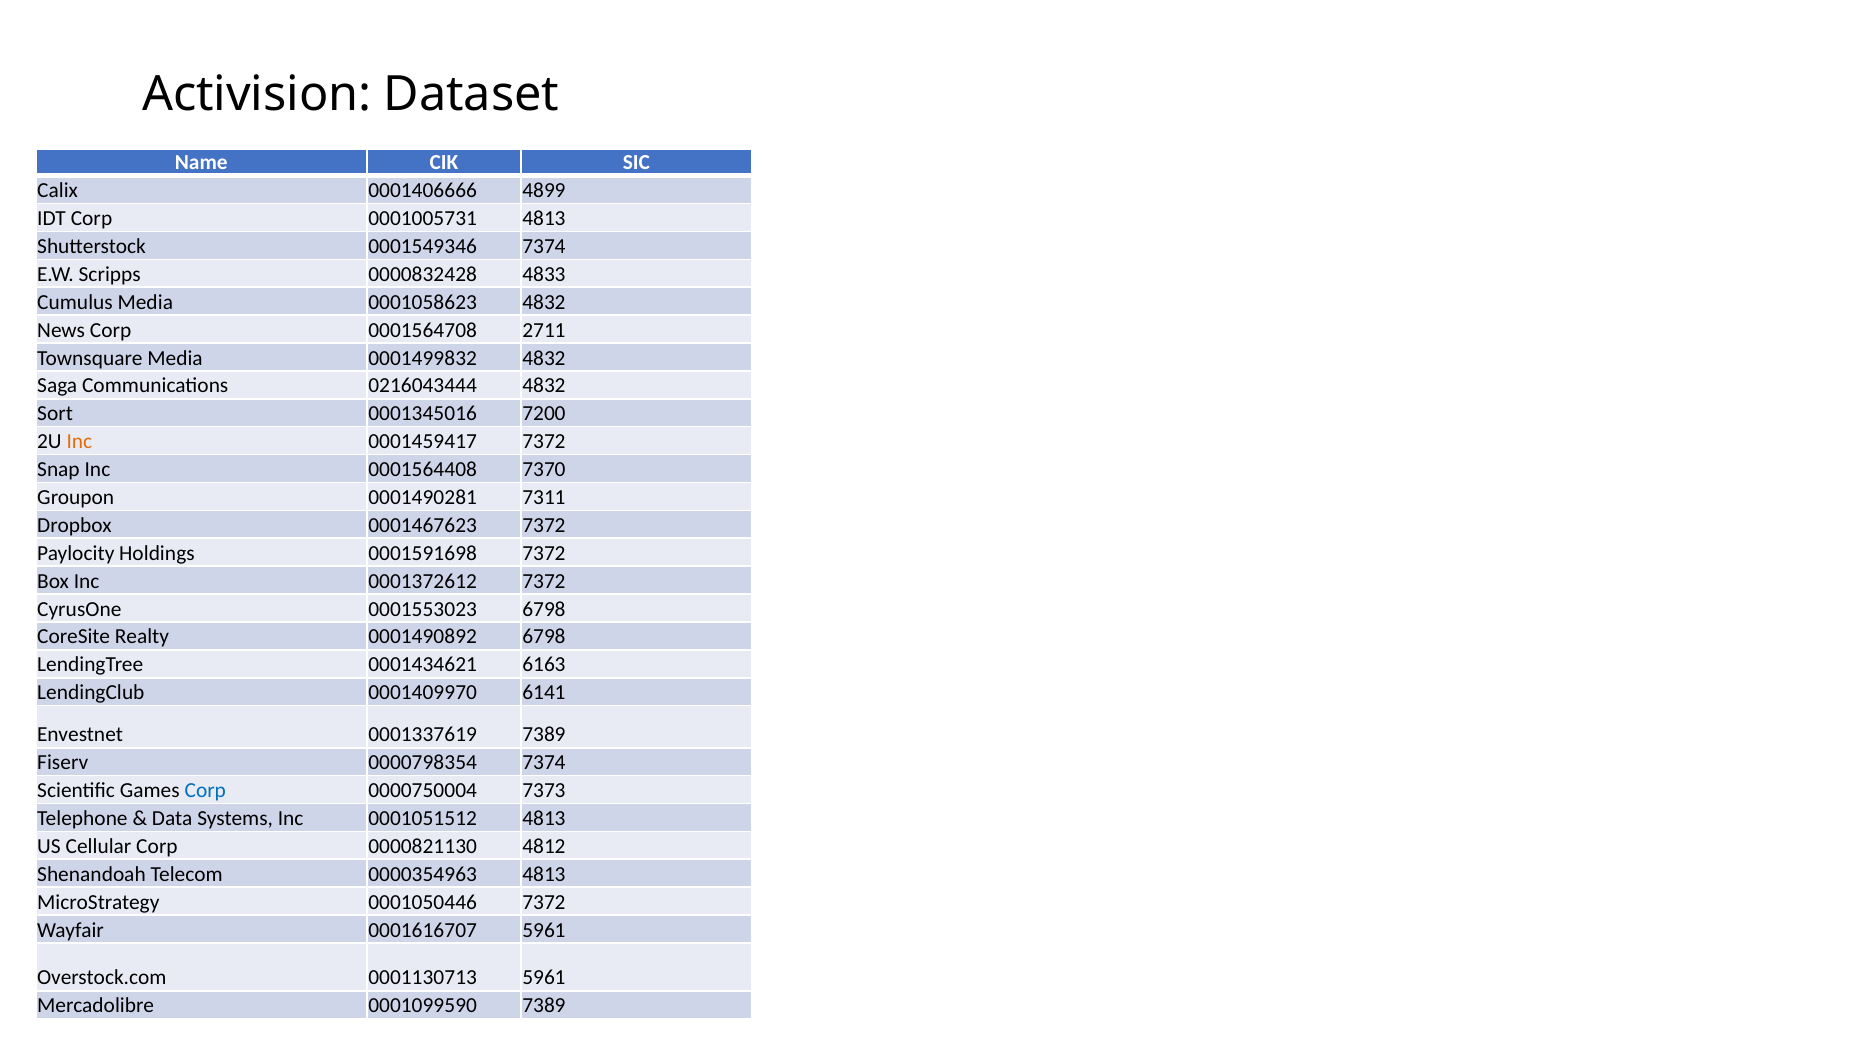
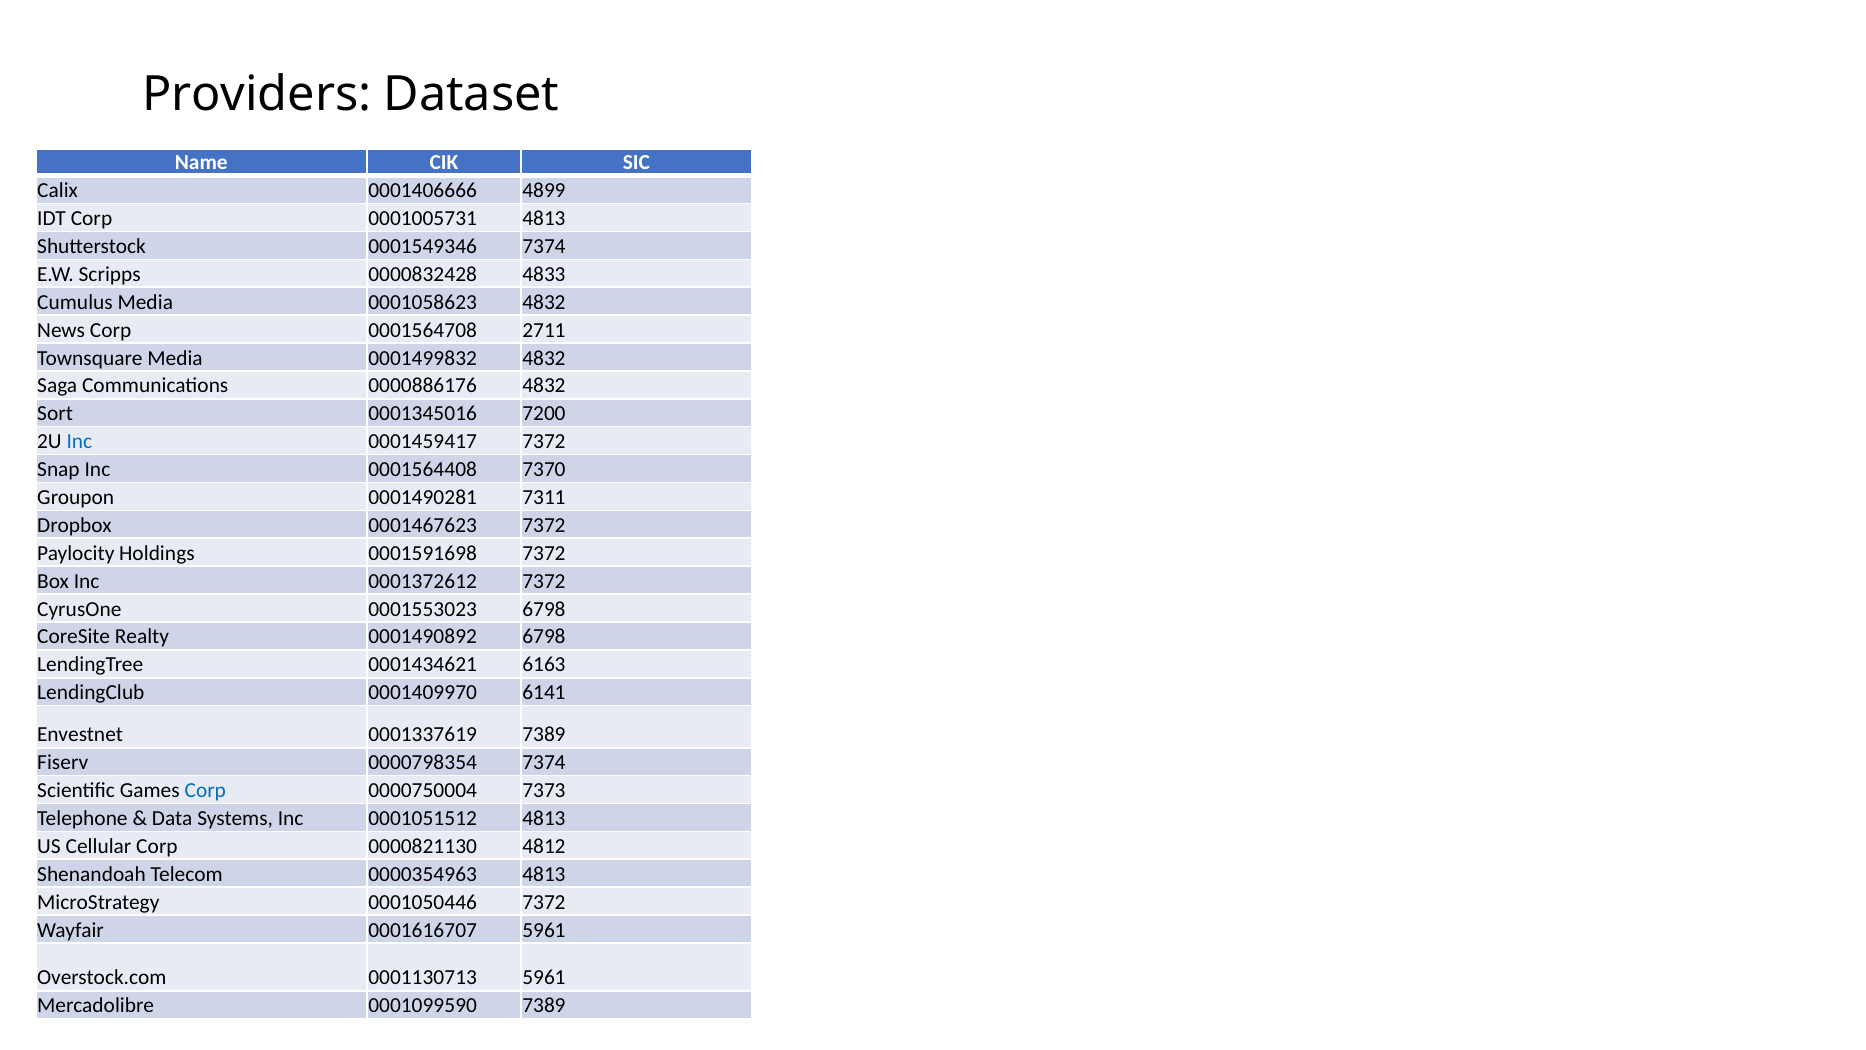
Activision: Activision -> Providers
0216043444: 0216043444 -> 0000886176
Inc at (79, 441) colour: orange -> blue
